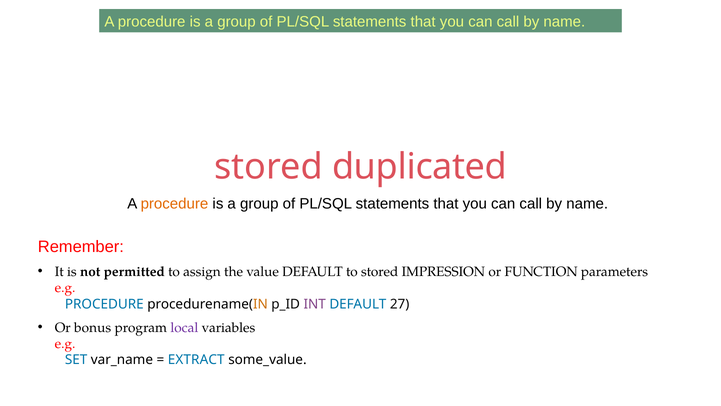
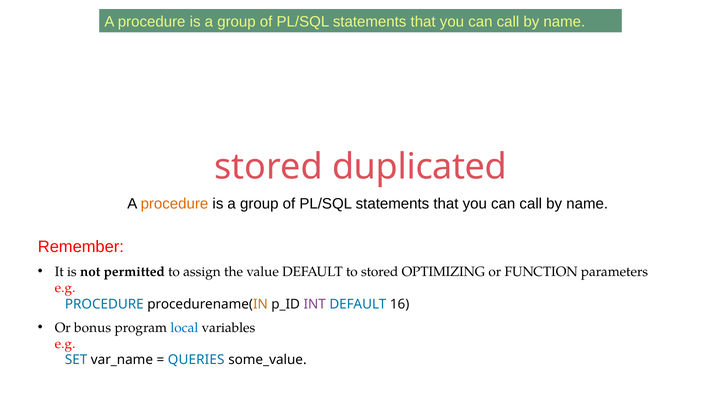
IMPRESSION: IMPRESSION -> OPTIMIZING
27: 27 -> 16
local colour: purple -> blue
EXTRACT: EXTRACT -> QUERIES
